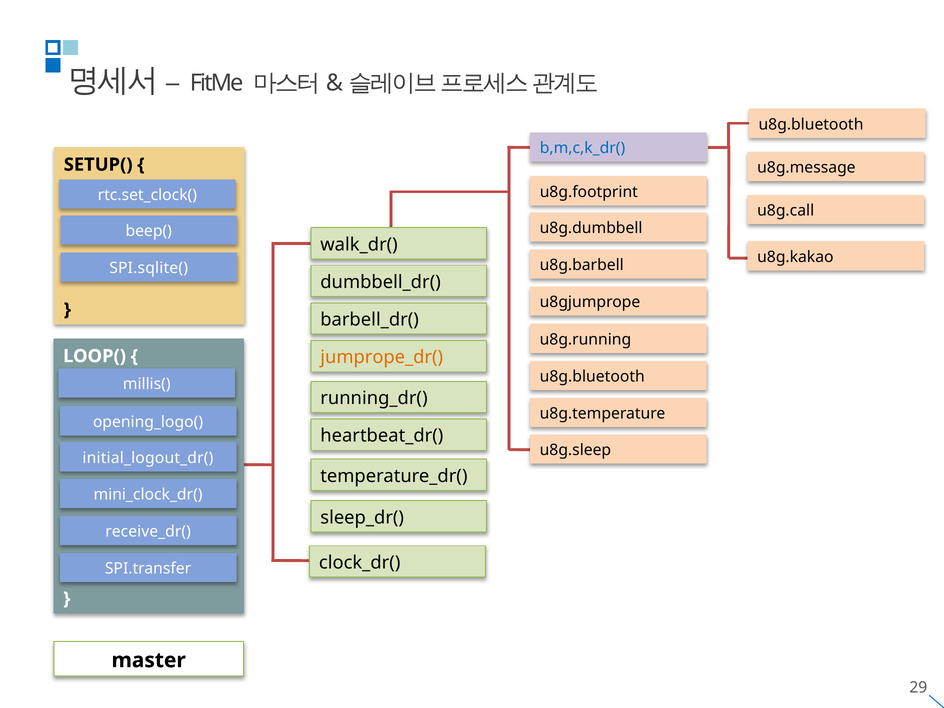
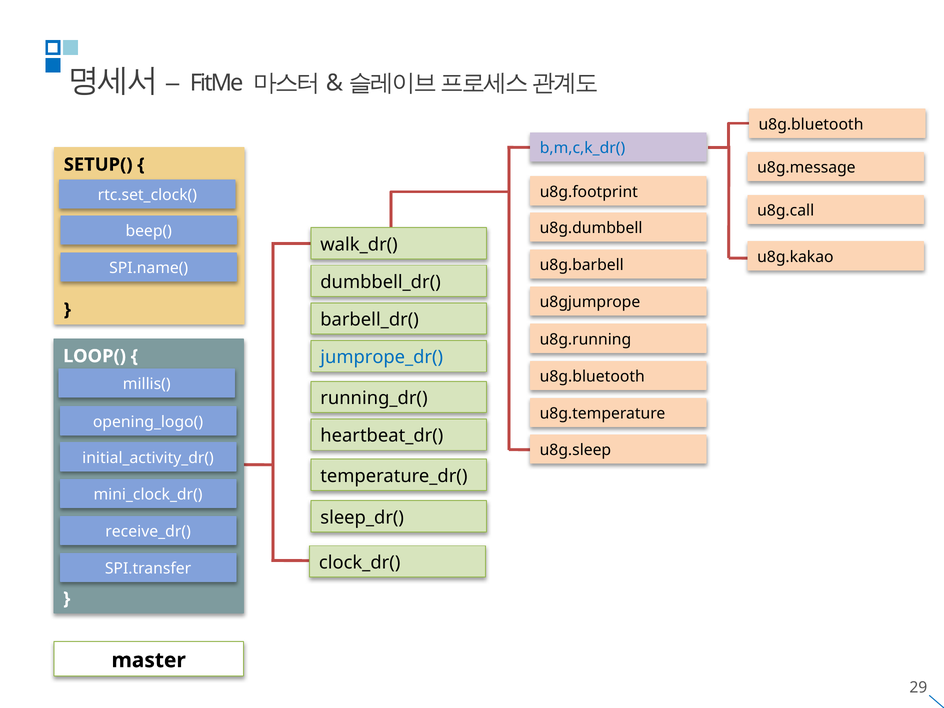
SPI.sqlite(: SPI.sqlite( -> SPI.name(
jumprope_dr( colour: orange -> blue
initial_logout_dr(: initial_logout_dr( -> initial_activity_dr(
